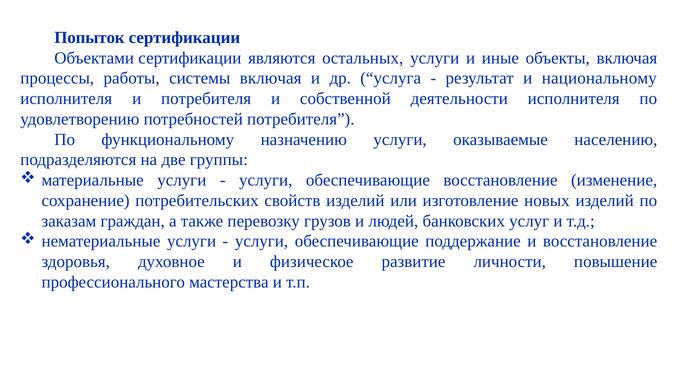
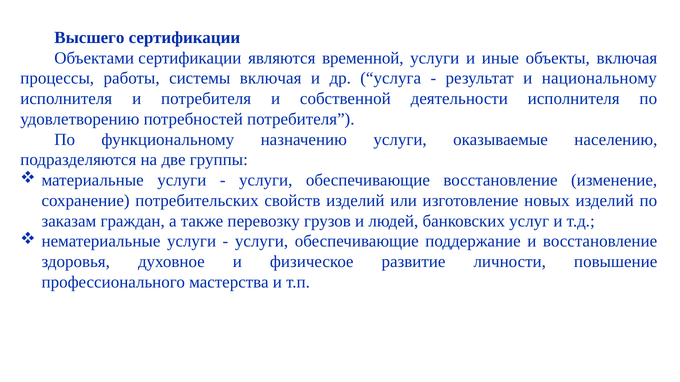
Попыток: Попыток -> Высшего
остальных: остальных -> временной
